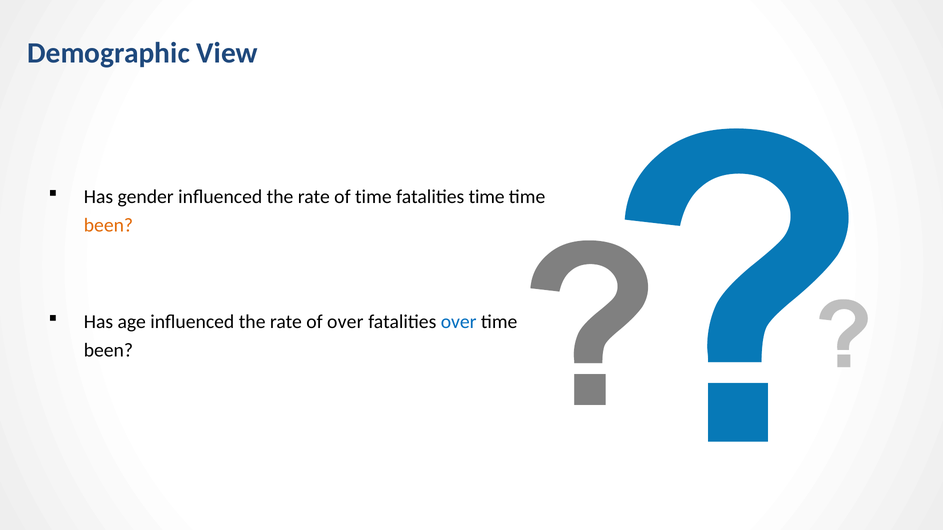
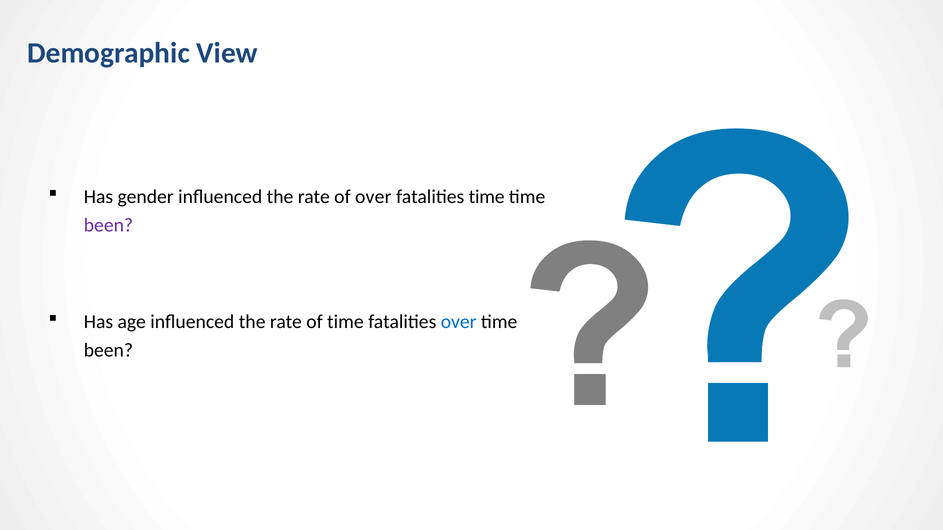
of time: time -> over
been at (108, 225) colour: orange -> purple
of over: over -> time
